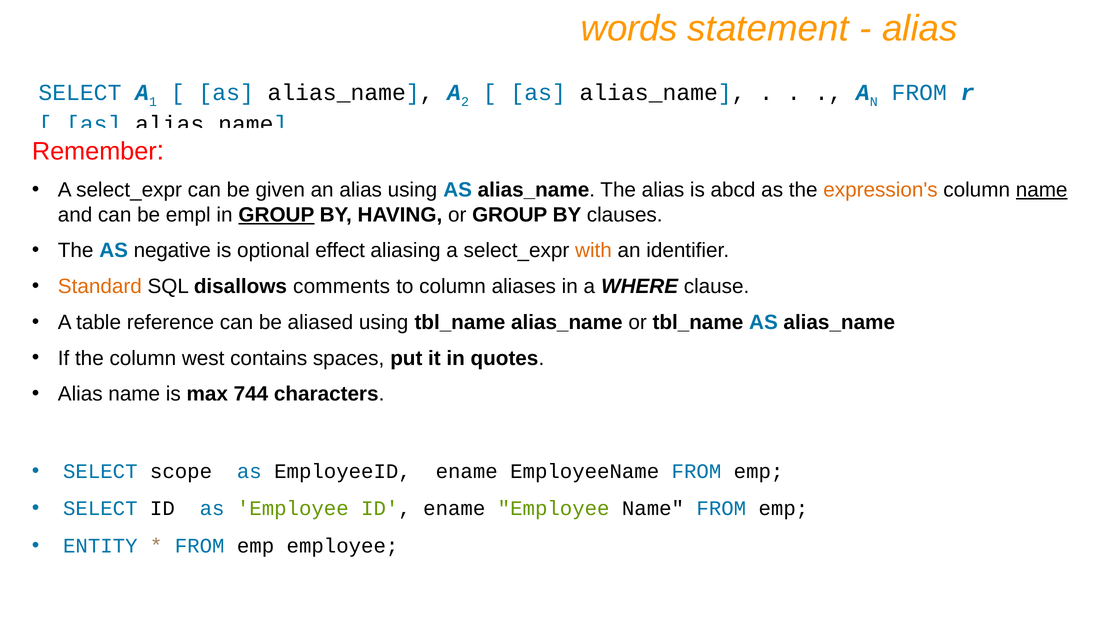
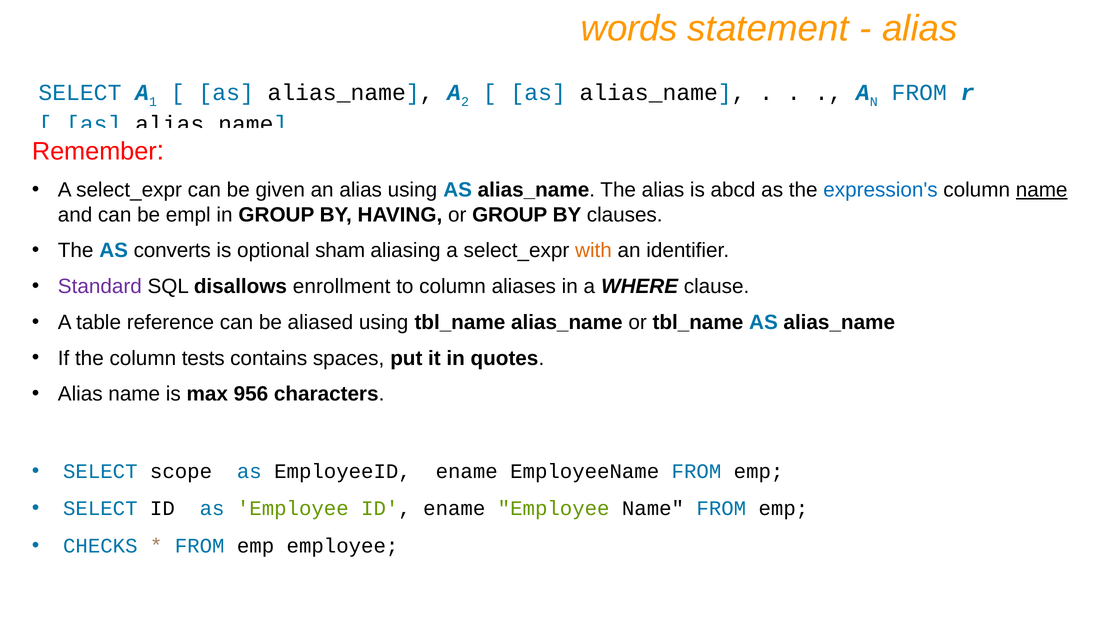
expression's colour: orange -> blue
GROUP at (276, 215) underline: present -> none
negative: negative -> converts
effect: effect -> sham
Standard colour: orange -> purple
comments: comments -> enrollment
west: west -> tests
744: 744 -> 956
ENTITY: ENTITY -> CHECKS
